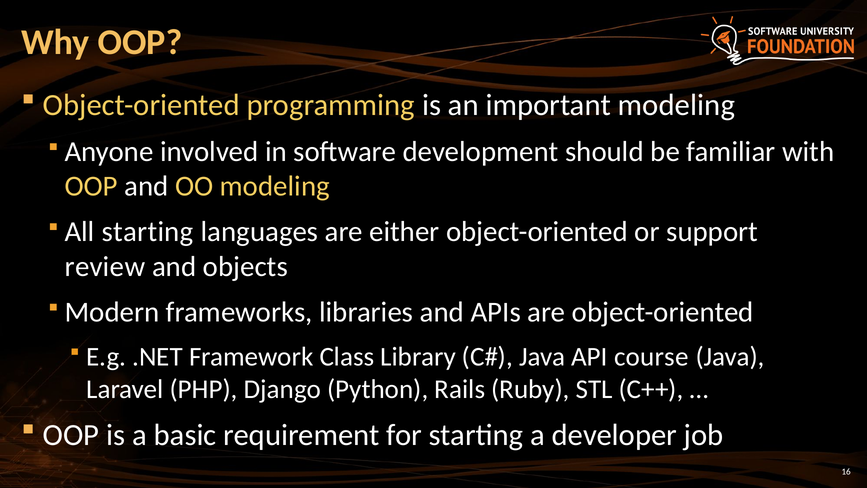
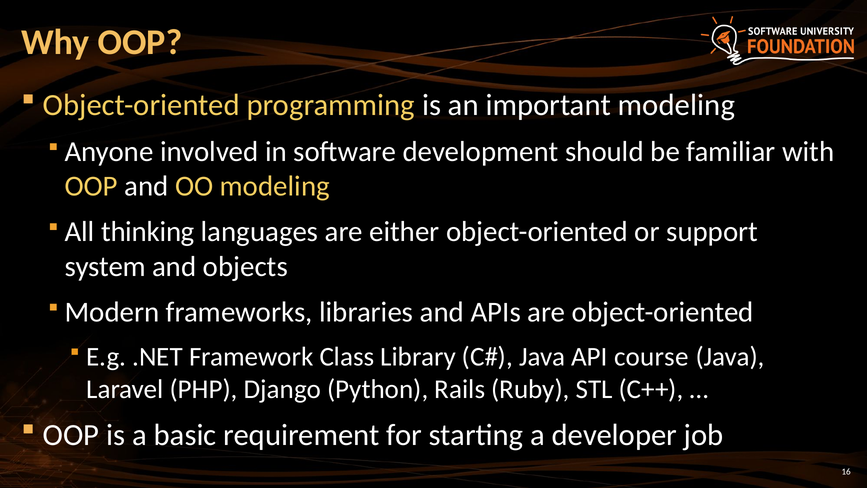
All starting: starting -> thinking
review: review -> system
